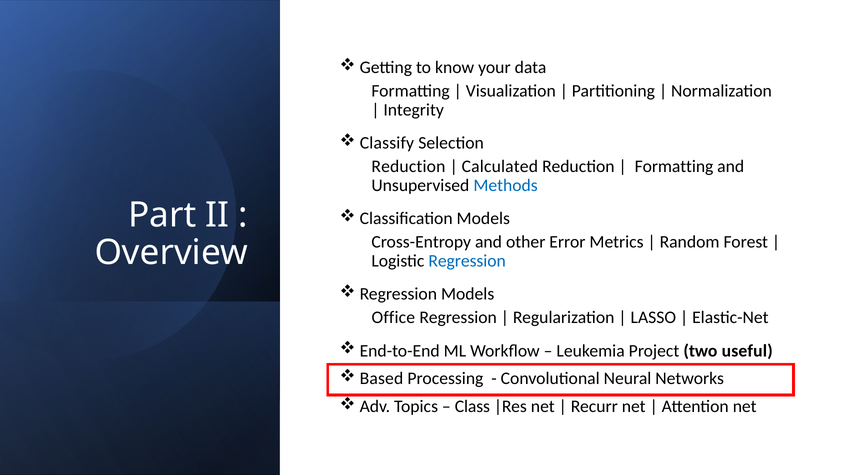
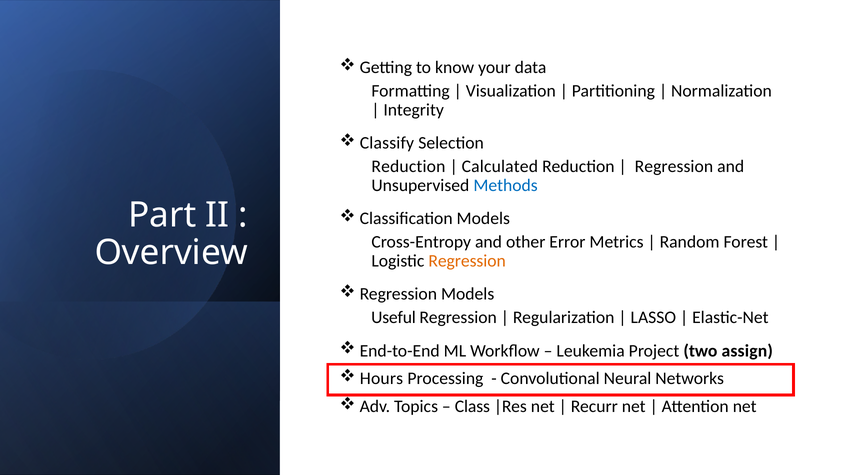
Formatting at (674, 167): Formatting -> Regression
Regression at (467, 261) colour: blue -> orange
Office: Office -> Useful
useful: useful -> assign
Based: Based -> Hours
